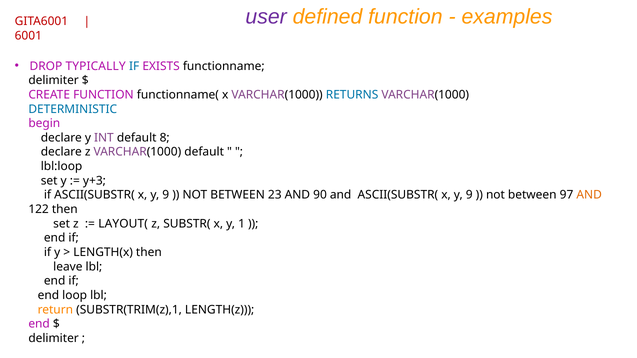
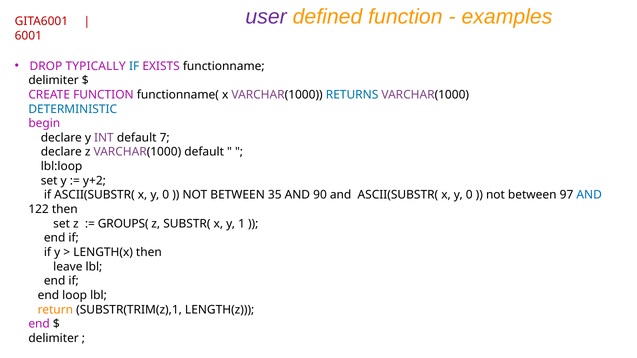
8: 8 -> 7
y+3: y+3 -> y+2
9 at (166, 195): 9 -> 0
23: 23 -> 35
9 at (469, 195): 9 -> 0
AND at (589, 195) colour: orange -> blue
LAYOUT(: LAYOUT( -> GROUPS(
